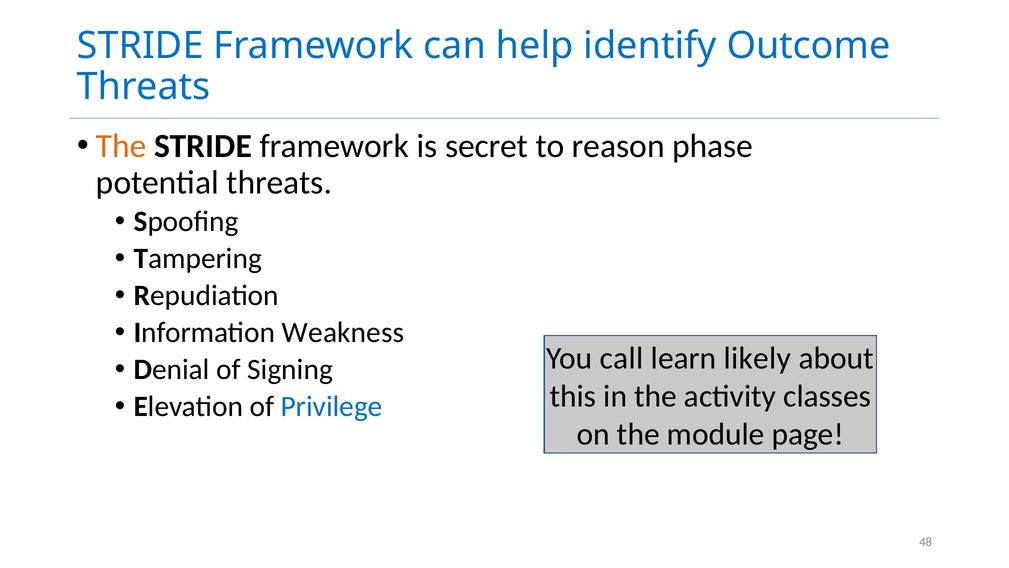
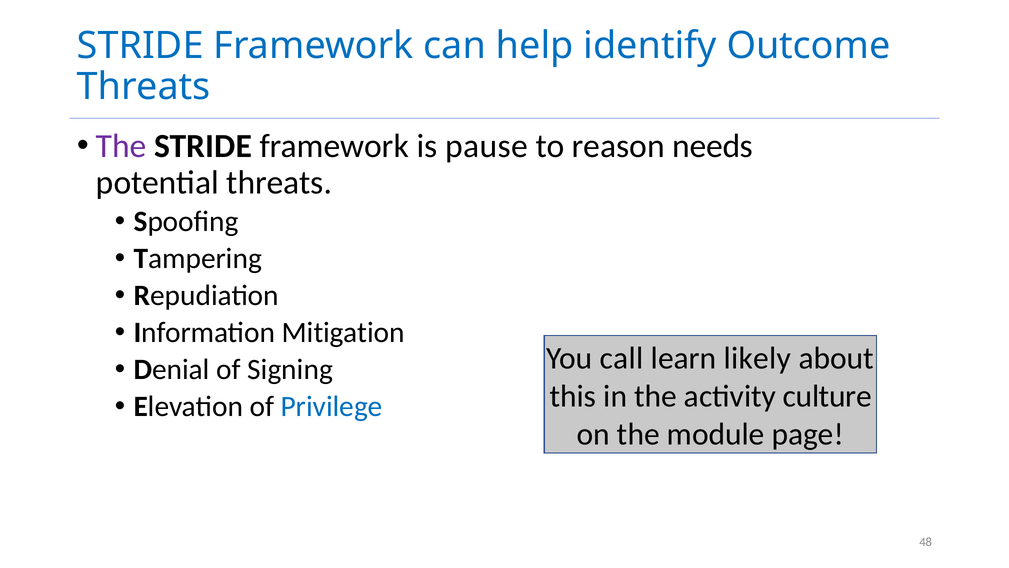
The at (121, 146) colour: orange -> purple
secret: secret -> pause
phase: phase -> needs
Weakness: Weakness -> Mitigation
classes: classes -> culture
